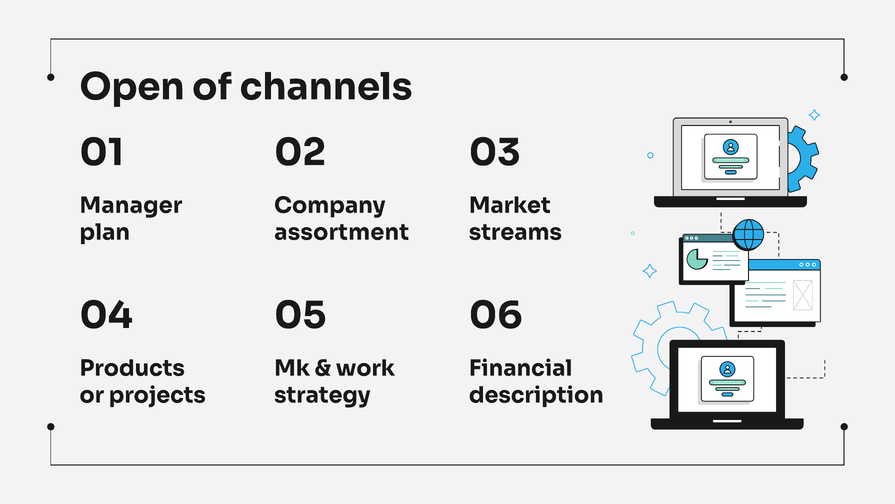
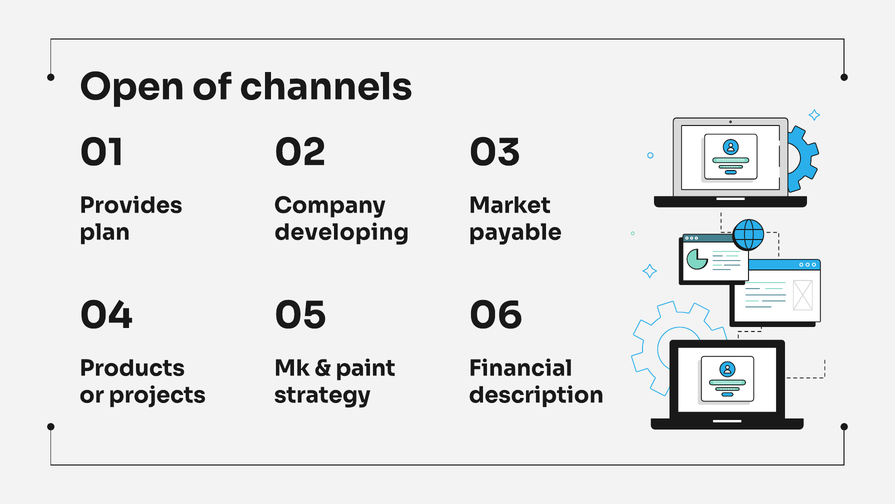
Manager: Manager -> Provides
assortment: assortment -> developing
streams: streams -> payable
work: work -> paint
